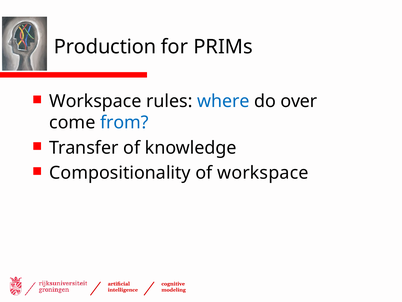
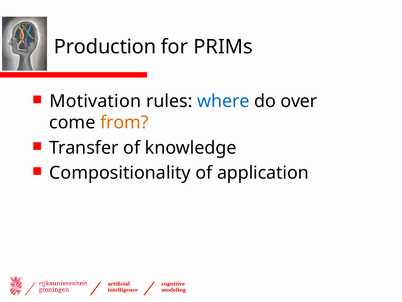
Workspace at (95, 101): Workspace -> Motivation
from colour: blue -> orange
of workspace: workspace -> application
